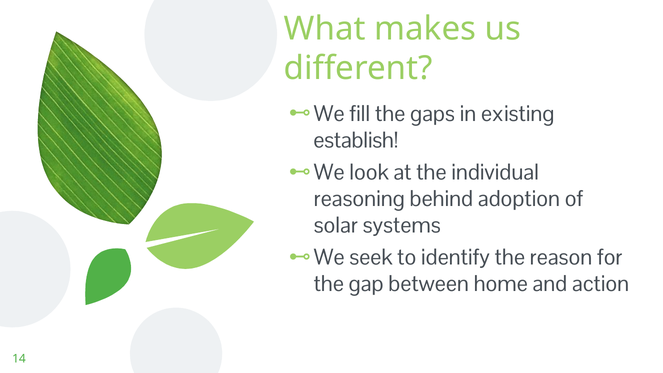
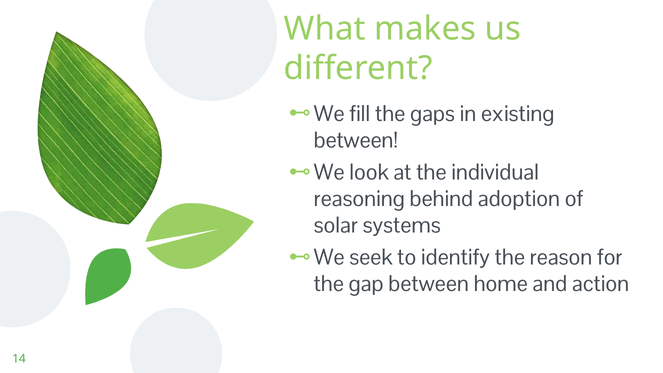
establish at (356, 140): establish -> between
